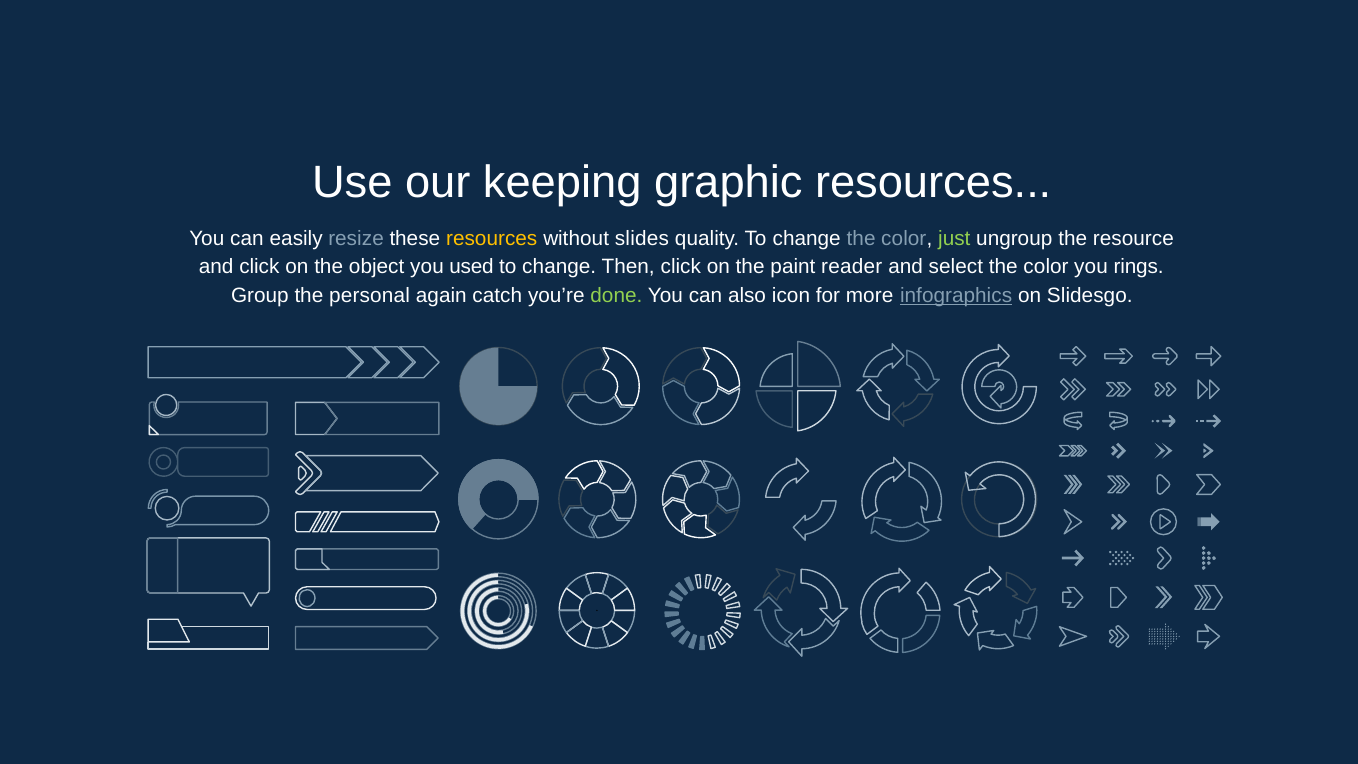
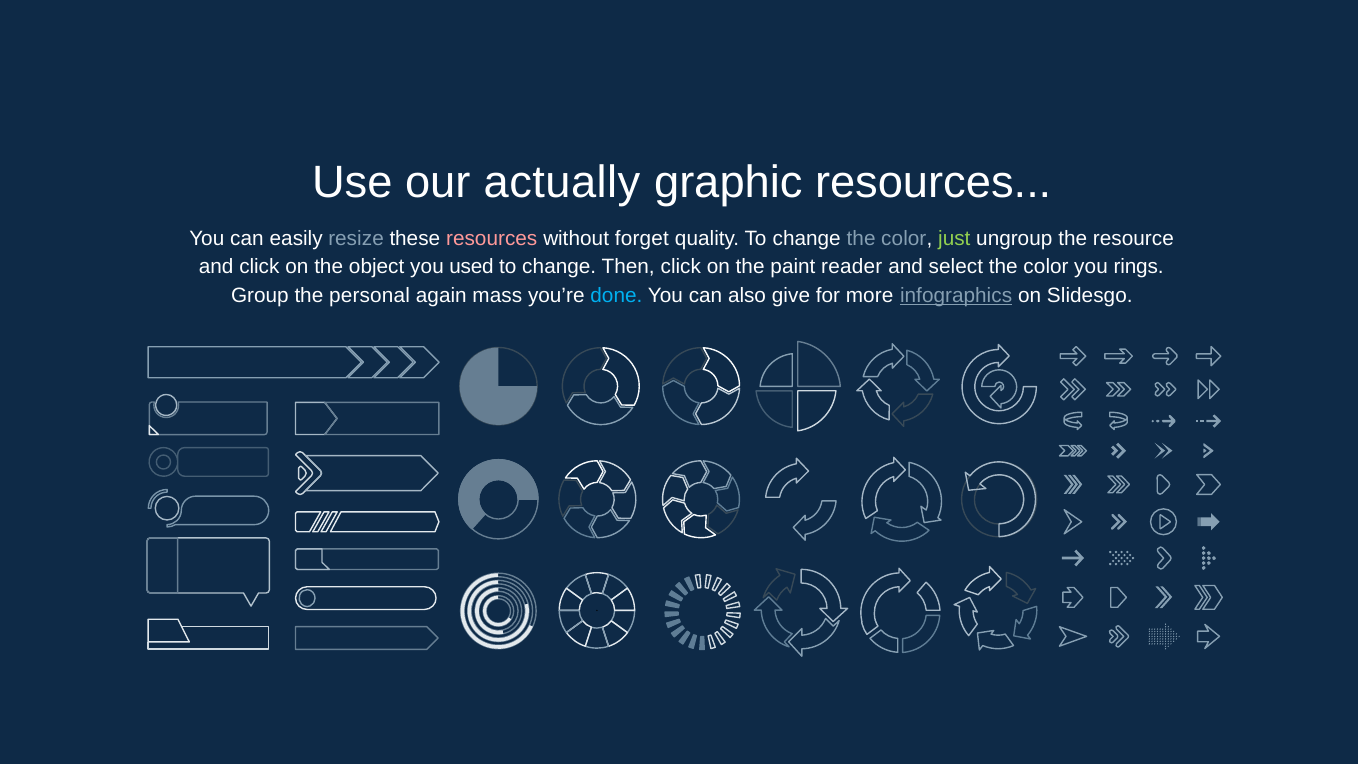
keeping: keeping -> actually
resources at (492, 238) colour: yellow -> pink
slides: slides -> forget
catch: catch -> mass
done colour: light green -> light blue
icon: icon -> give
